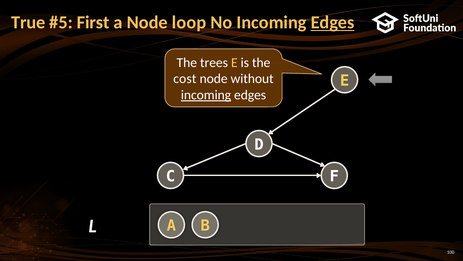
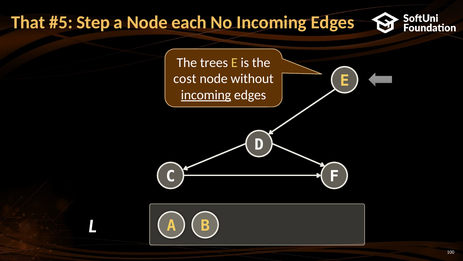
True: True -> That
First: First -> Step
loop: loop -> each
Edges at (333, 23) underline: present -> none
